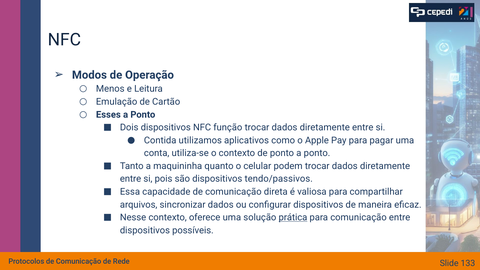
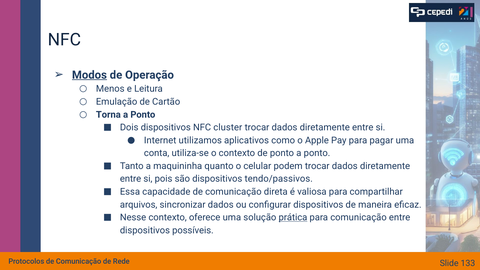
Modos underline: none -> present
Esses: Esses -> Torna
função: função -> cluster
Contida: Contida -> Internet
